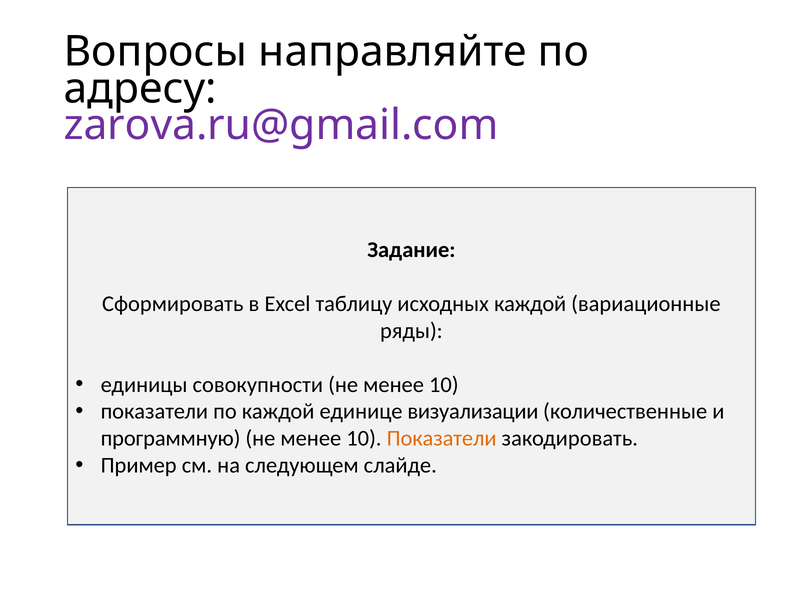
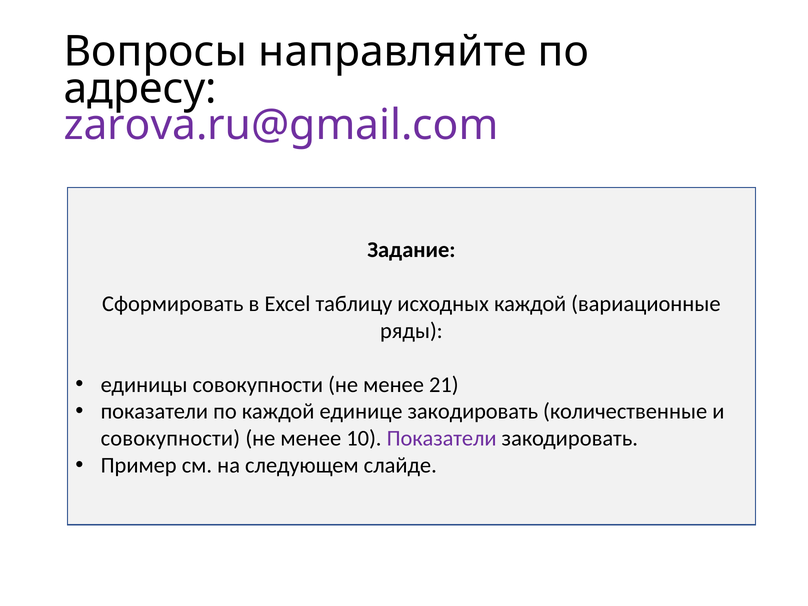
совокупности не менее 10: 10 -> 21
единице визуализации: визуализации -> закодировать
программную at (171, 439): программную -> совокупности
Показатели at (442, 439) colour: orange -> purple
